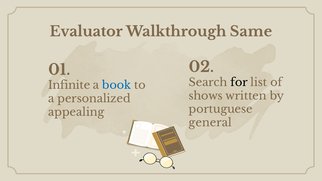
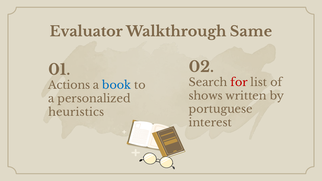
for colour: black -> red
Infinite: Infinite -> Actions
appealing: appealing -> heuristics
general: general -> interest
